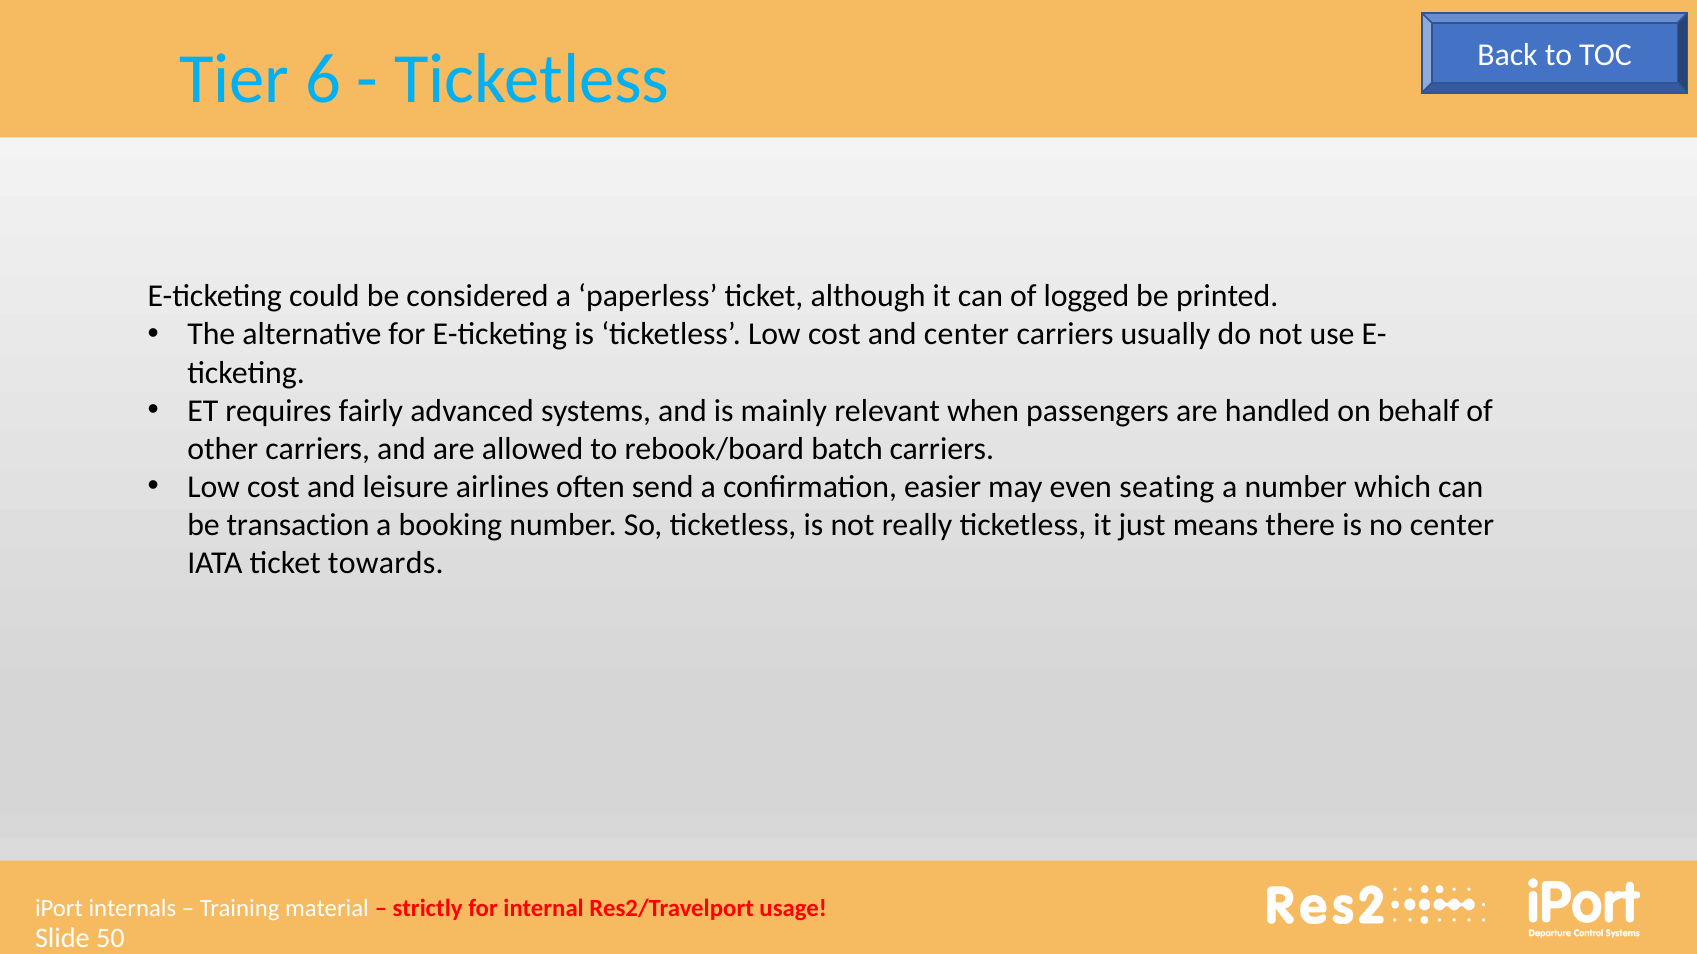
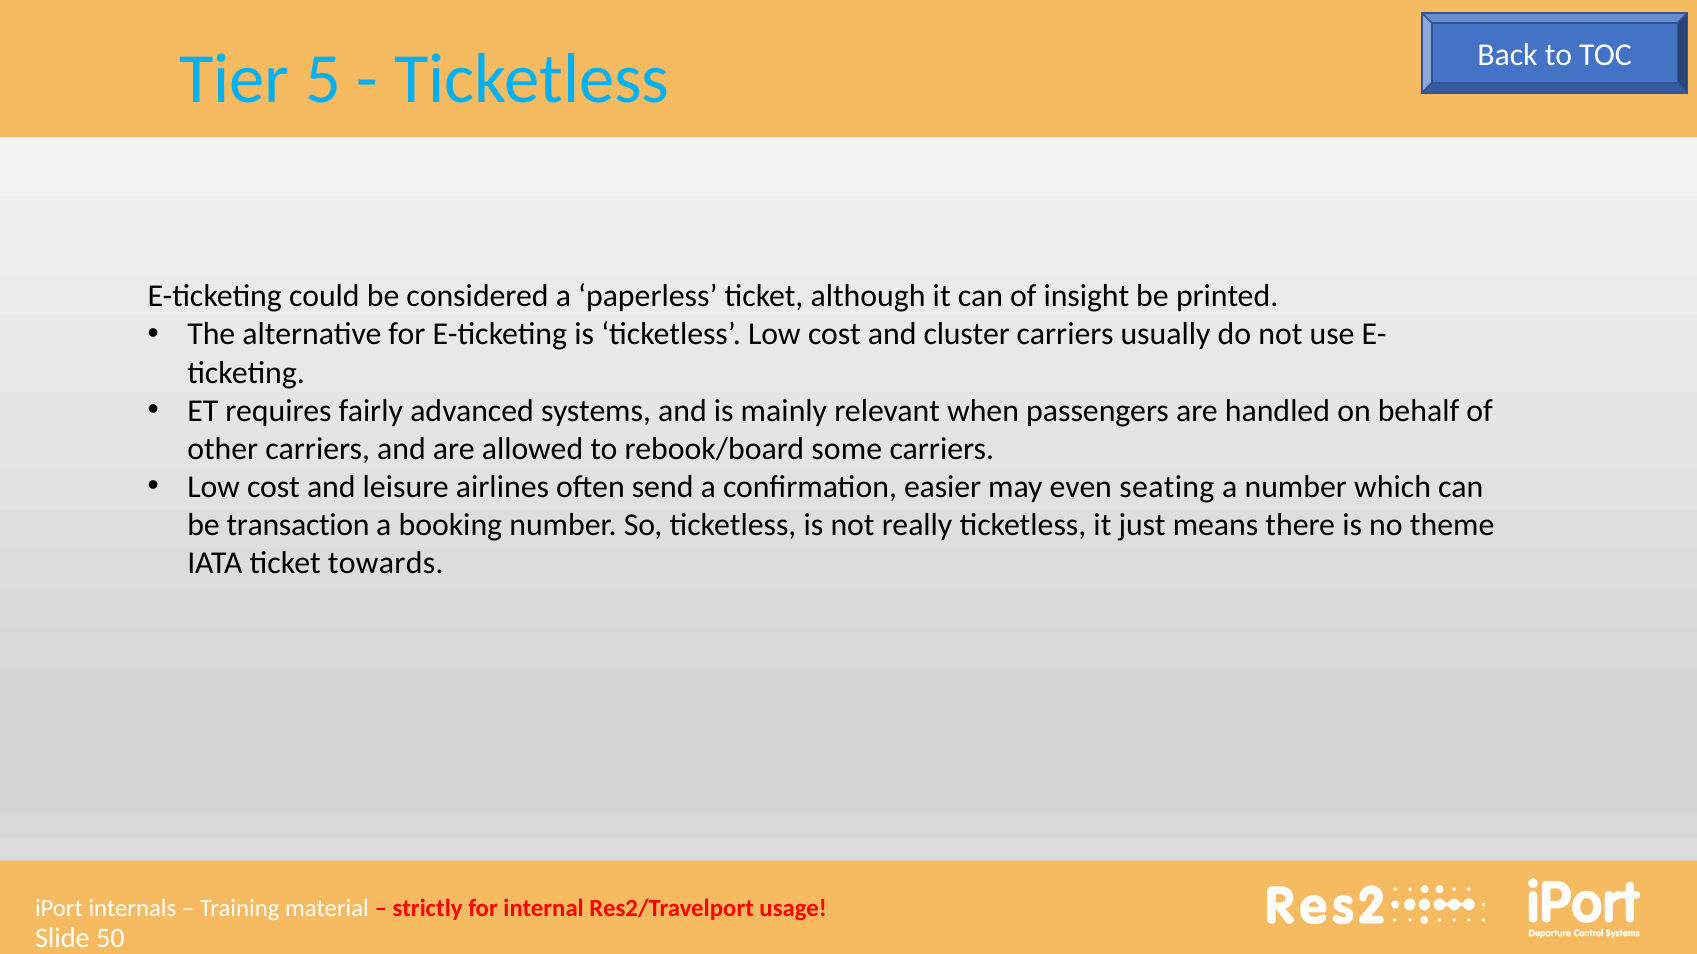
6: 6 -> 5
logged: logged -> insight
and center: center -> cluster
batch: batch -> some
no center: center -> theme
